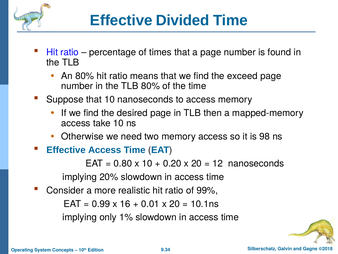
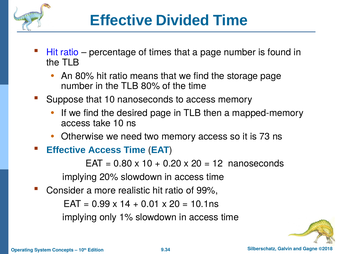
exceed: exceed -> storage
98: 98 -> 73
16: 16 -> 14
